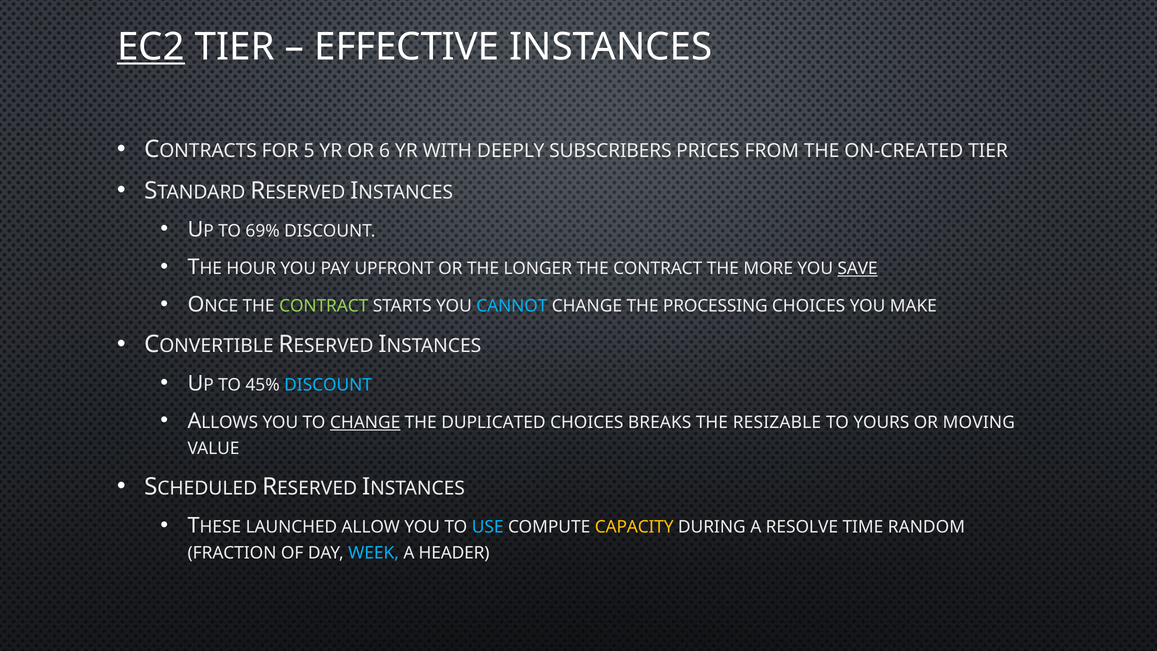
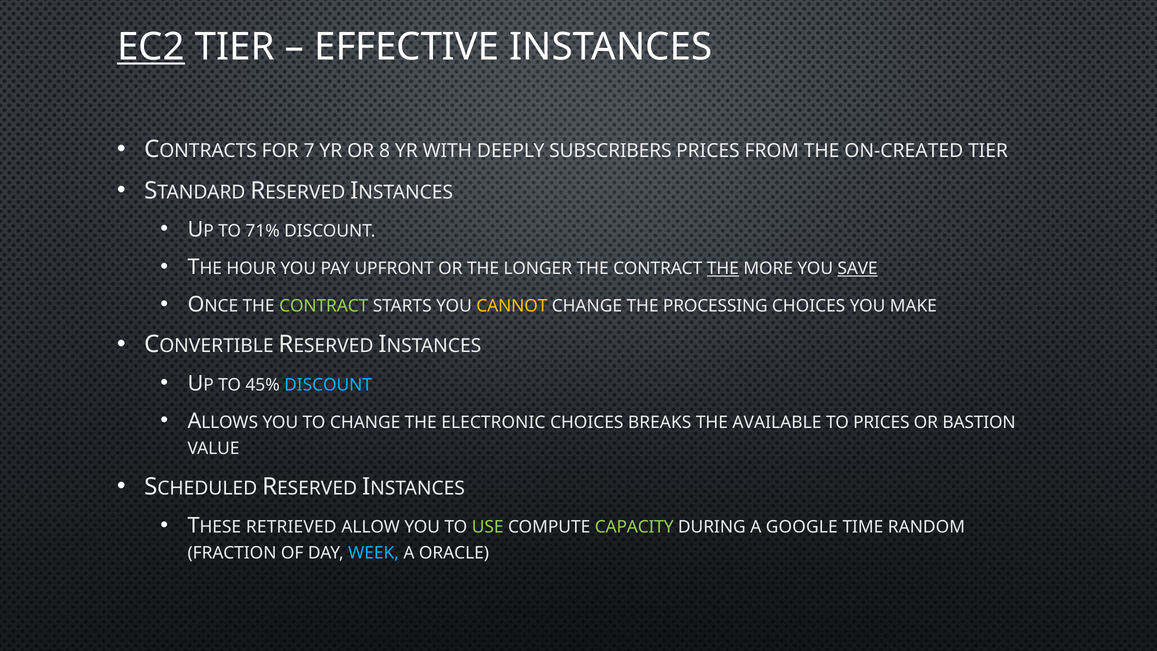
5: 5 -> 7
6: 6 -> 8
69%: 69% -> 71%
THE at (723, 268) underline: none -> present
CANNOT colour: light blue -> yellow
CHANGE at (365, 422) underline: present -> none
DUPLICATED: DUPLICATED -> ELECTRONIC
RESIZABLE: RESIZABLE -> AVAILABLE
TO YOURS: YOURS -> PRICES
MOVING: MOVING -> BASTION
LAUNCHED: LAUNCHED -> RETRIEVED
USE colour: light blue -> light green
CAPACITY colour: yellow -> light green
RESOLVE: RESOLVE -> GOOGLE
HEADER: HEADER -> ORACLE
